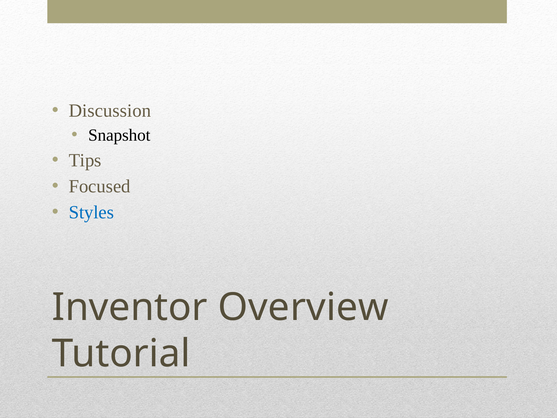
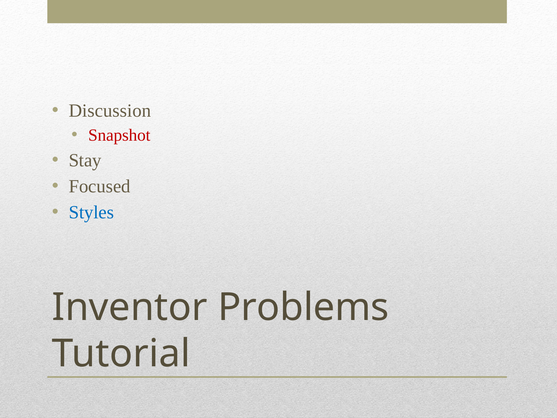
Snapshot colour: black -> red
Tips: Tips -> Stay
Overview: Overview -> Problems
